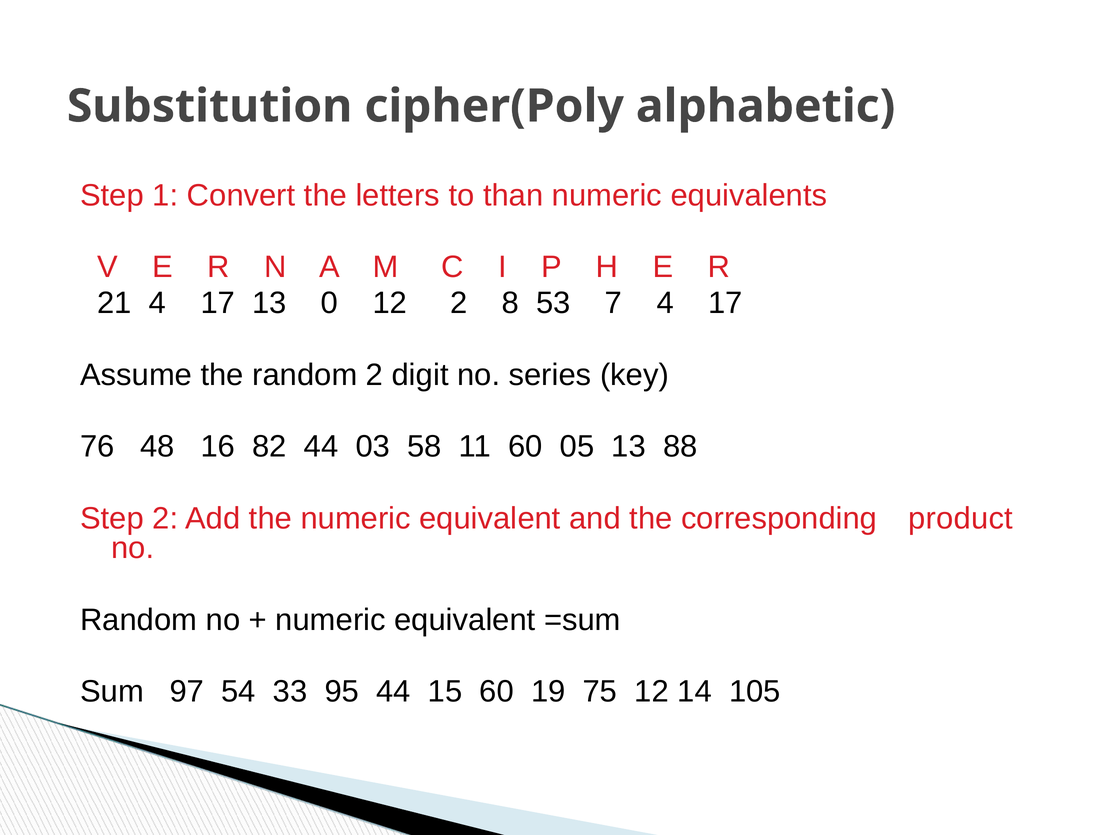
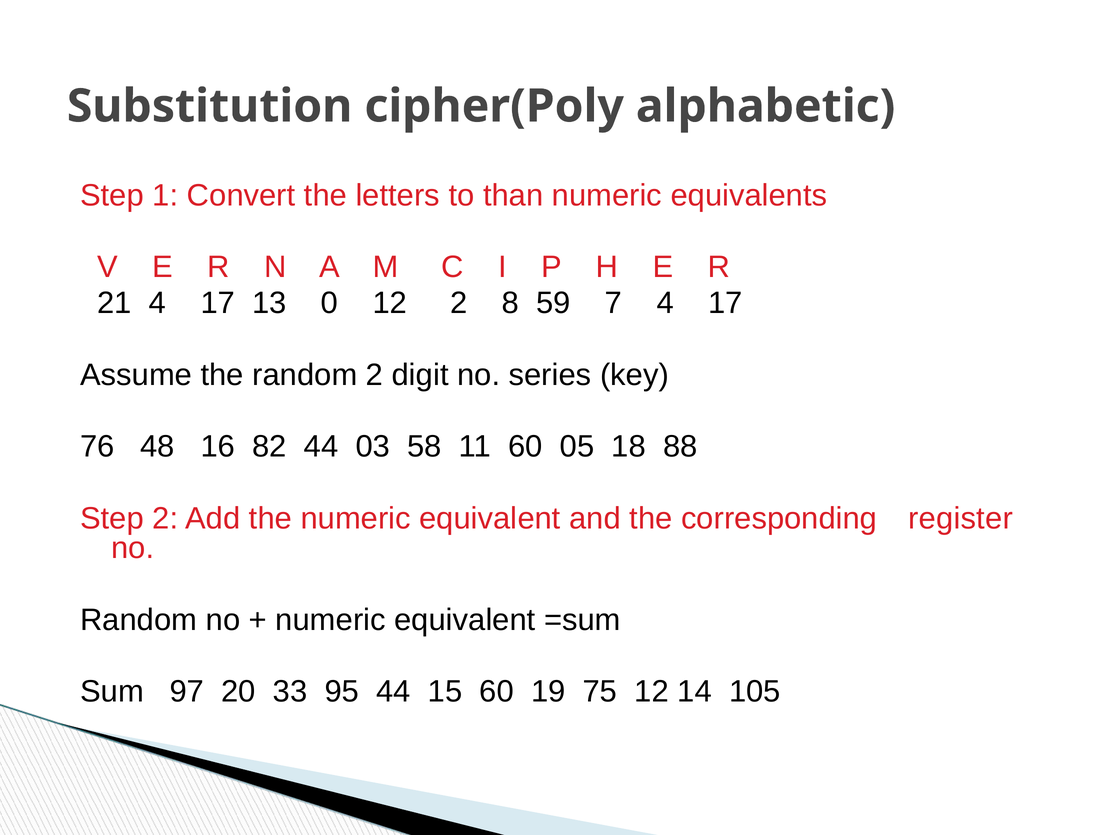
53: 53 -> 59
05 13: 13 -> 18
product: product -> register
54: 54 -> 20
